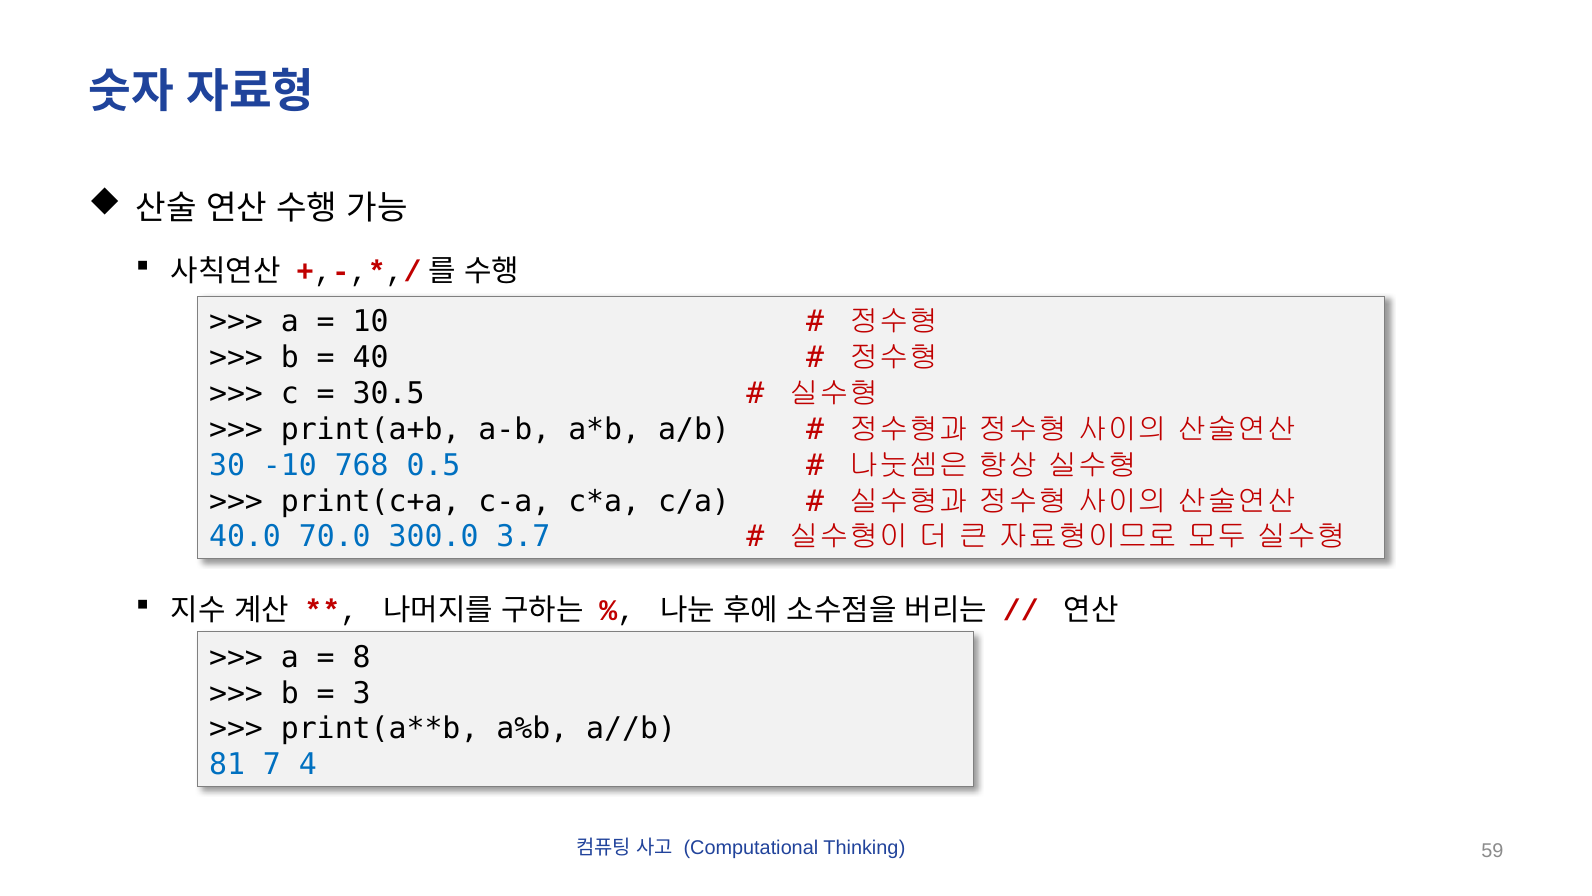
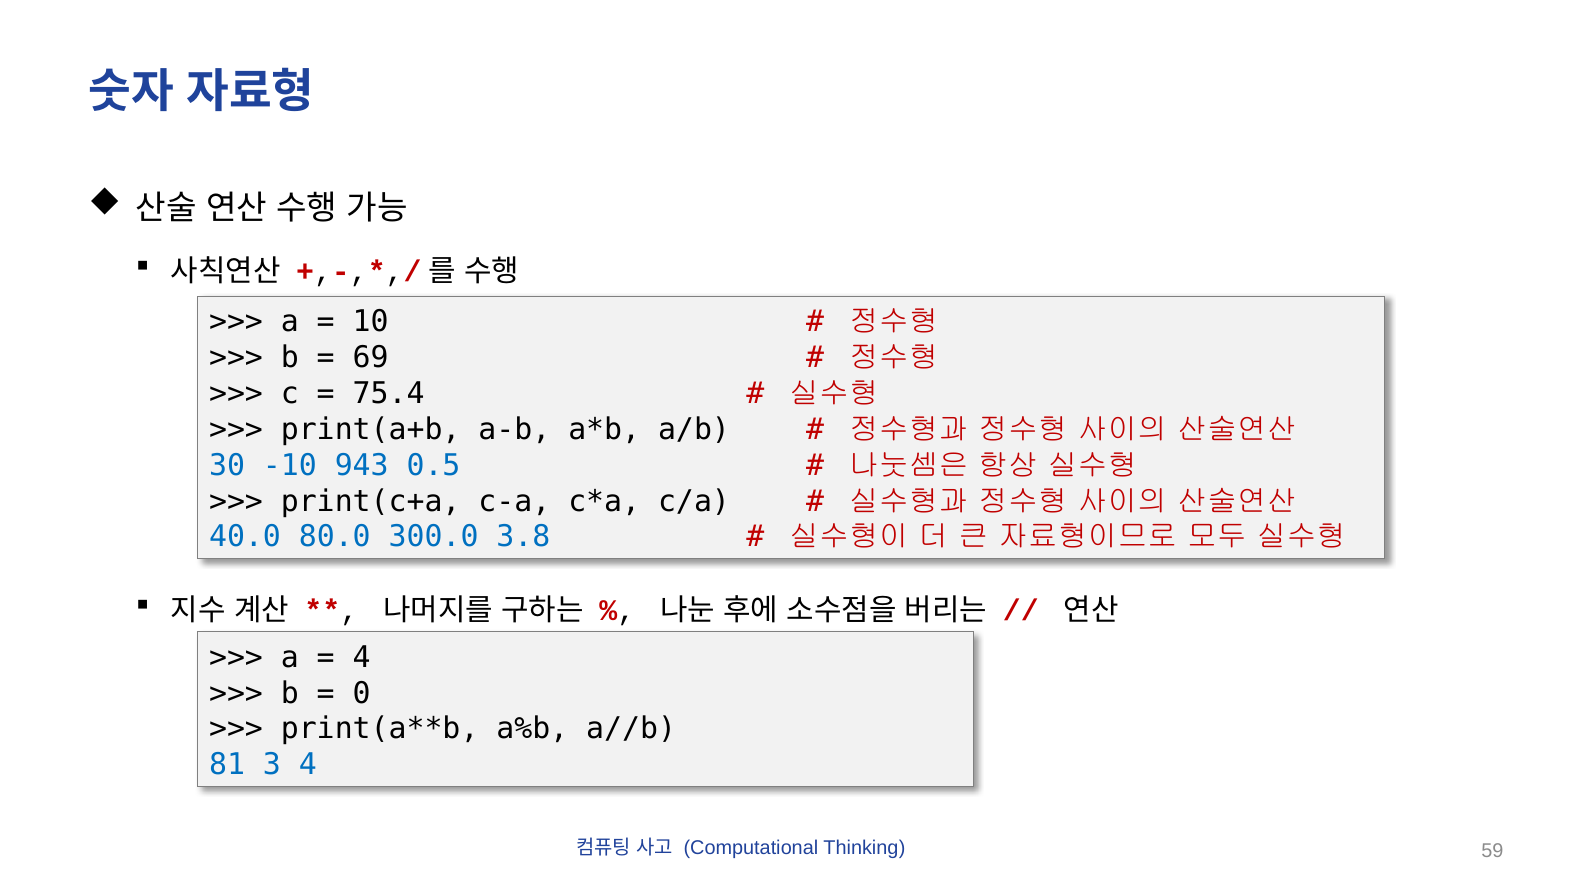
40: 40 -> 69
30.5: 30.5 -> 75.4
768: 768 -> 943
70.0: 70.0 -> 80.0
3.7: 3.7 -> 3.8
8 at (362, 657): 8 -> 4
3: 3 -> 0
7: 7 -> 3
